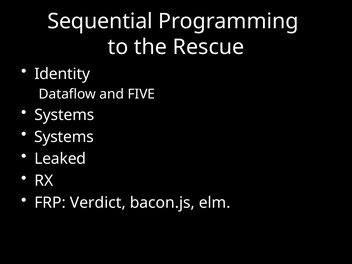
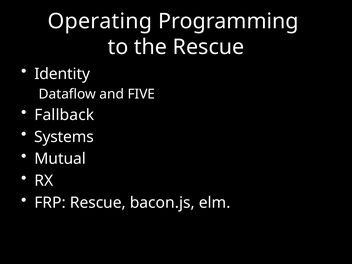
Sequential: Sequential -> Operating
Systems at (64, 115): Systems -> Fallback
Leaked: Leaked -> Mutual
FRP Verdict: Verdict -> Rescue
